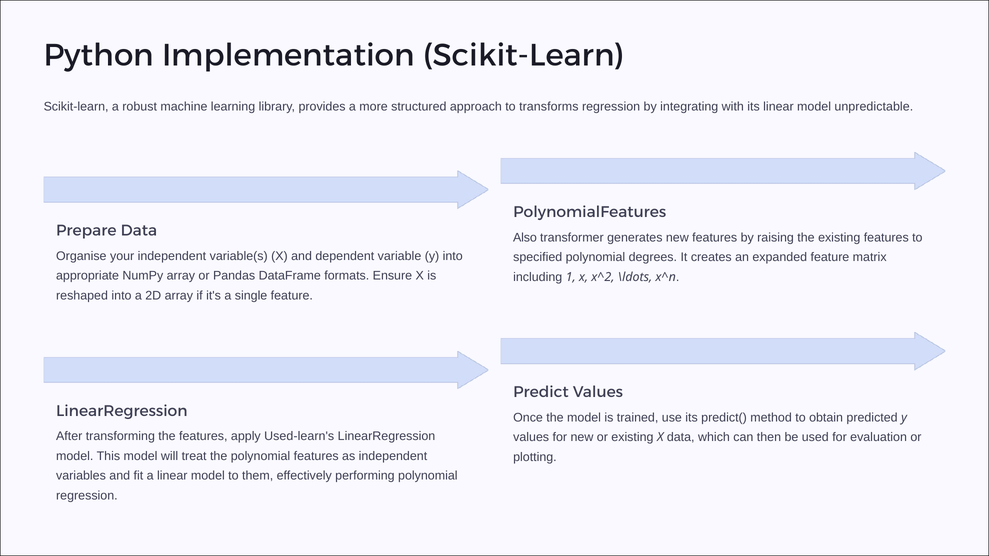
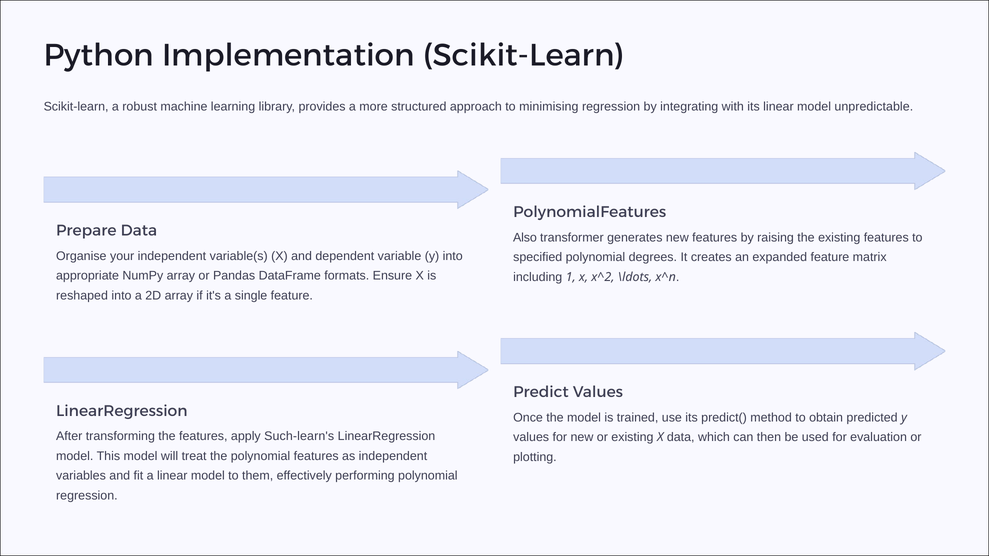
transforms: transforms -> minimising
Used-learn's: Used-learn's -> Such-learn's
